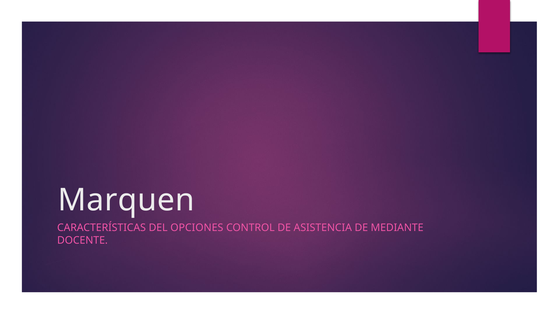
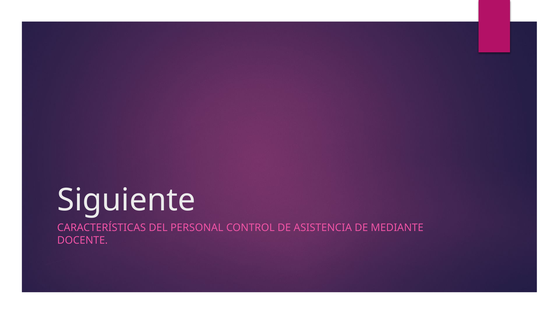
Marquen: Marquen -> Siguiente
OPCIONES: OPCIONES -> PERSONAL
